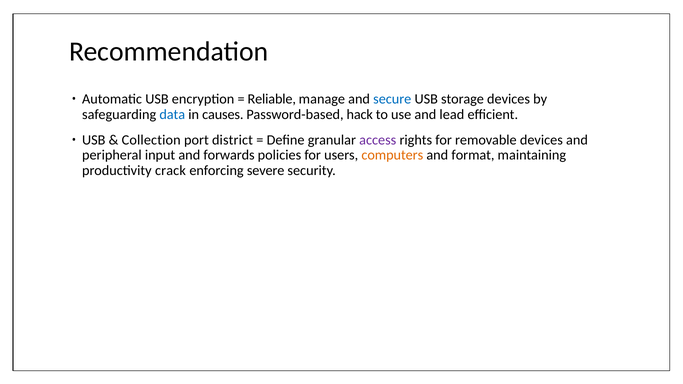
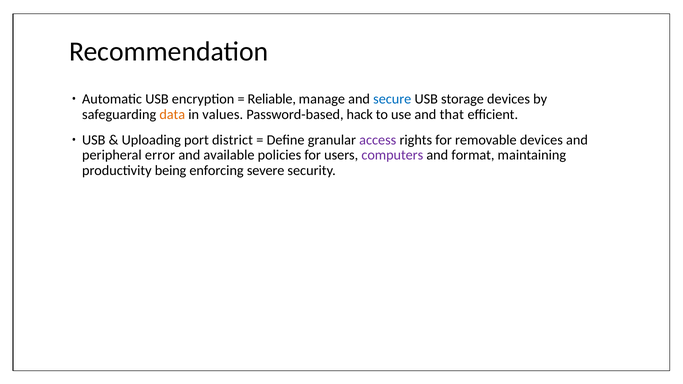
data colour: blue -> orange
causes: causes -> values
lead: lead -> that
Collection: Collection -> Uploading
input: input -> error
forwards: forwards -> available
computers colour: orange -> purple
crack: crack -> being
